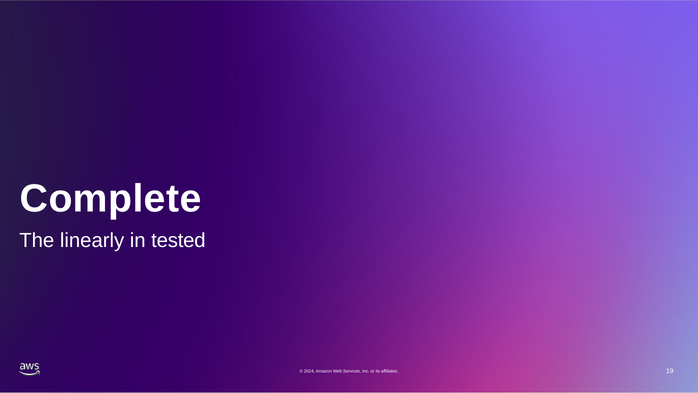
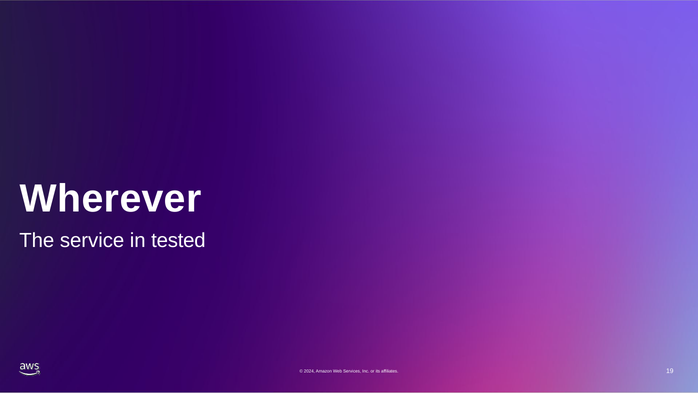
Complete: Complete -> Wherever
linearly: linearly -> service
